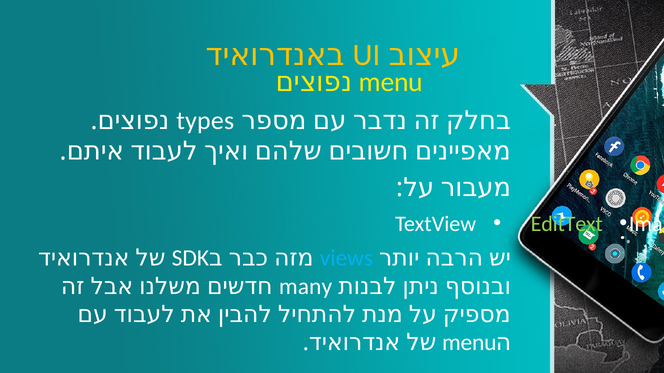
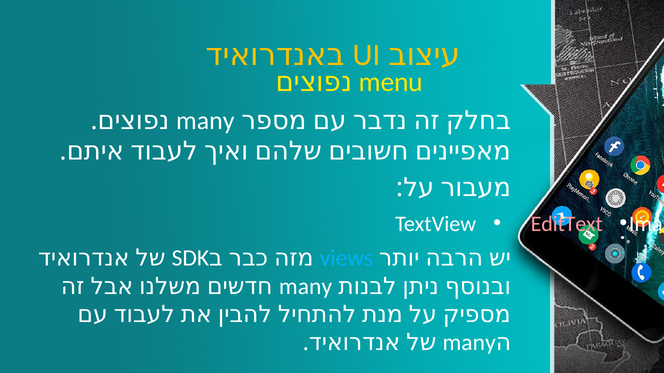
types at (205, 121): types -> many
EditText colour: light green -> pink
menu at (469, 343): menu -> many
